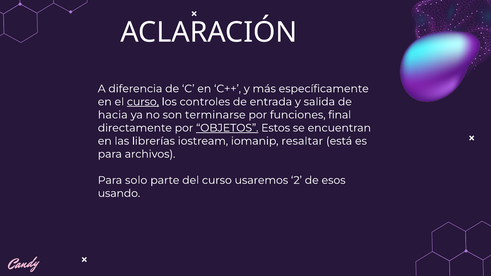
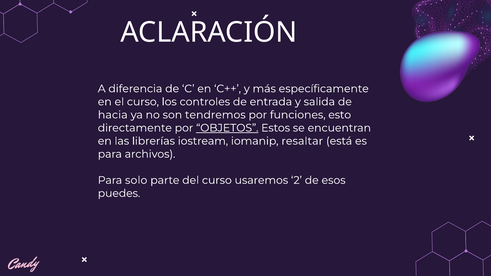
curso at (143, 102) underline: present -> none
terminarse: terminarse -> tendremos
final: final -> esto
usando: usando -> puedes
